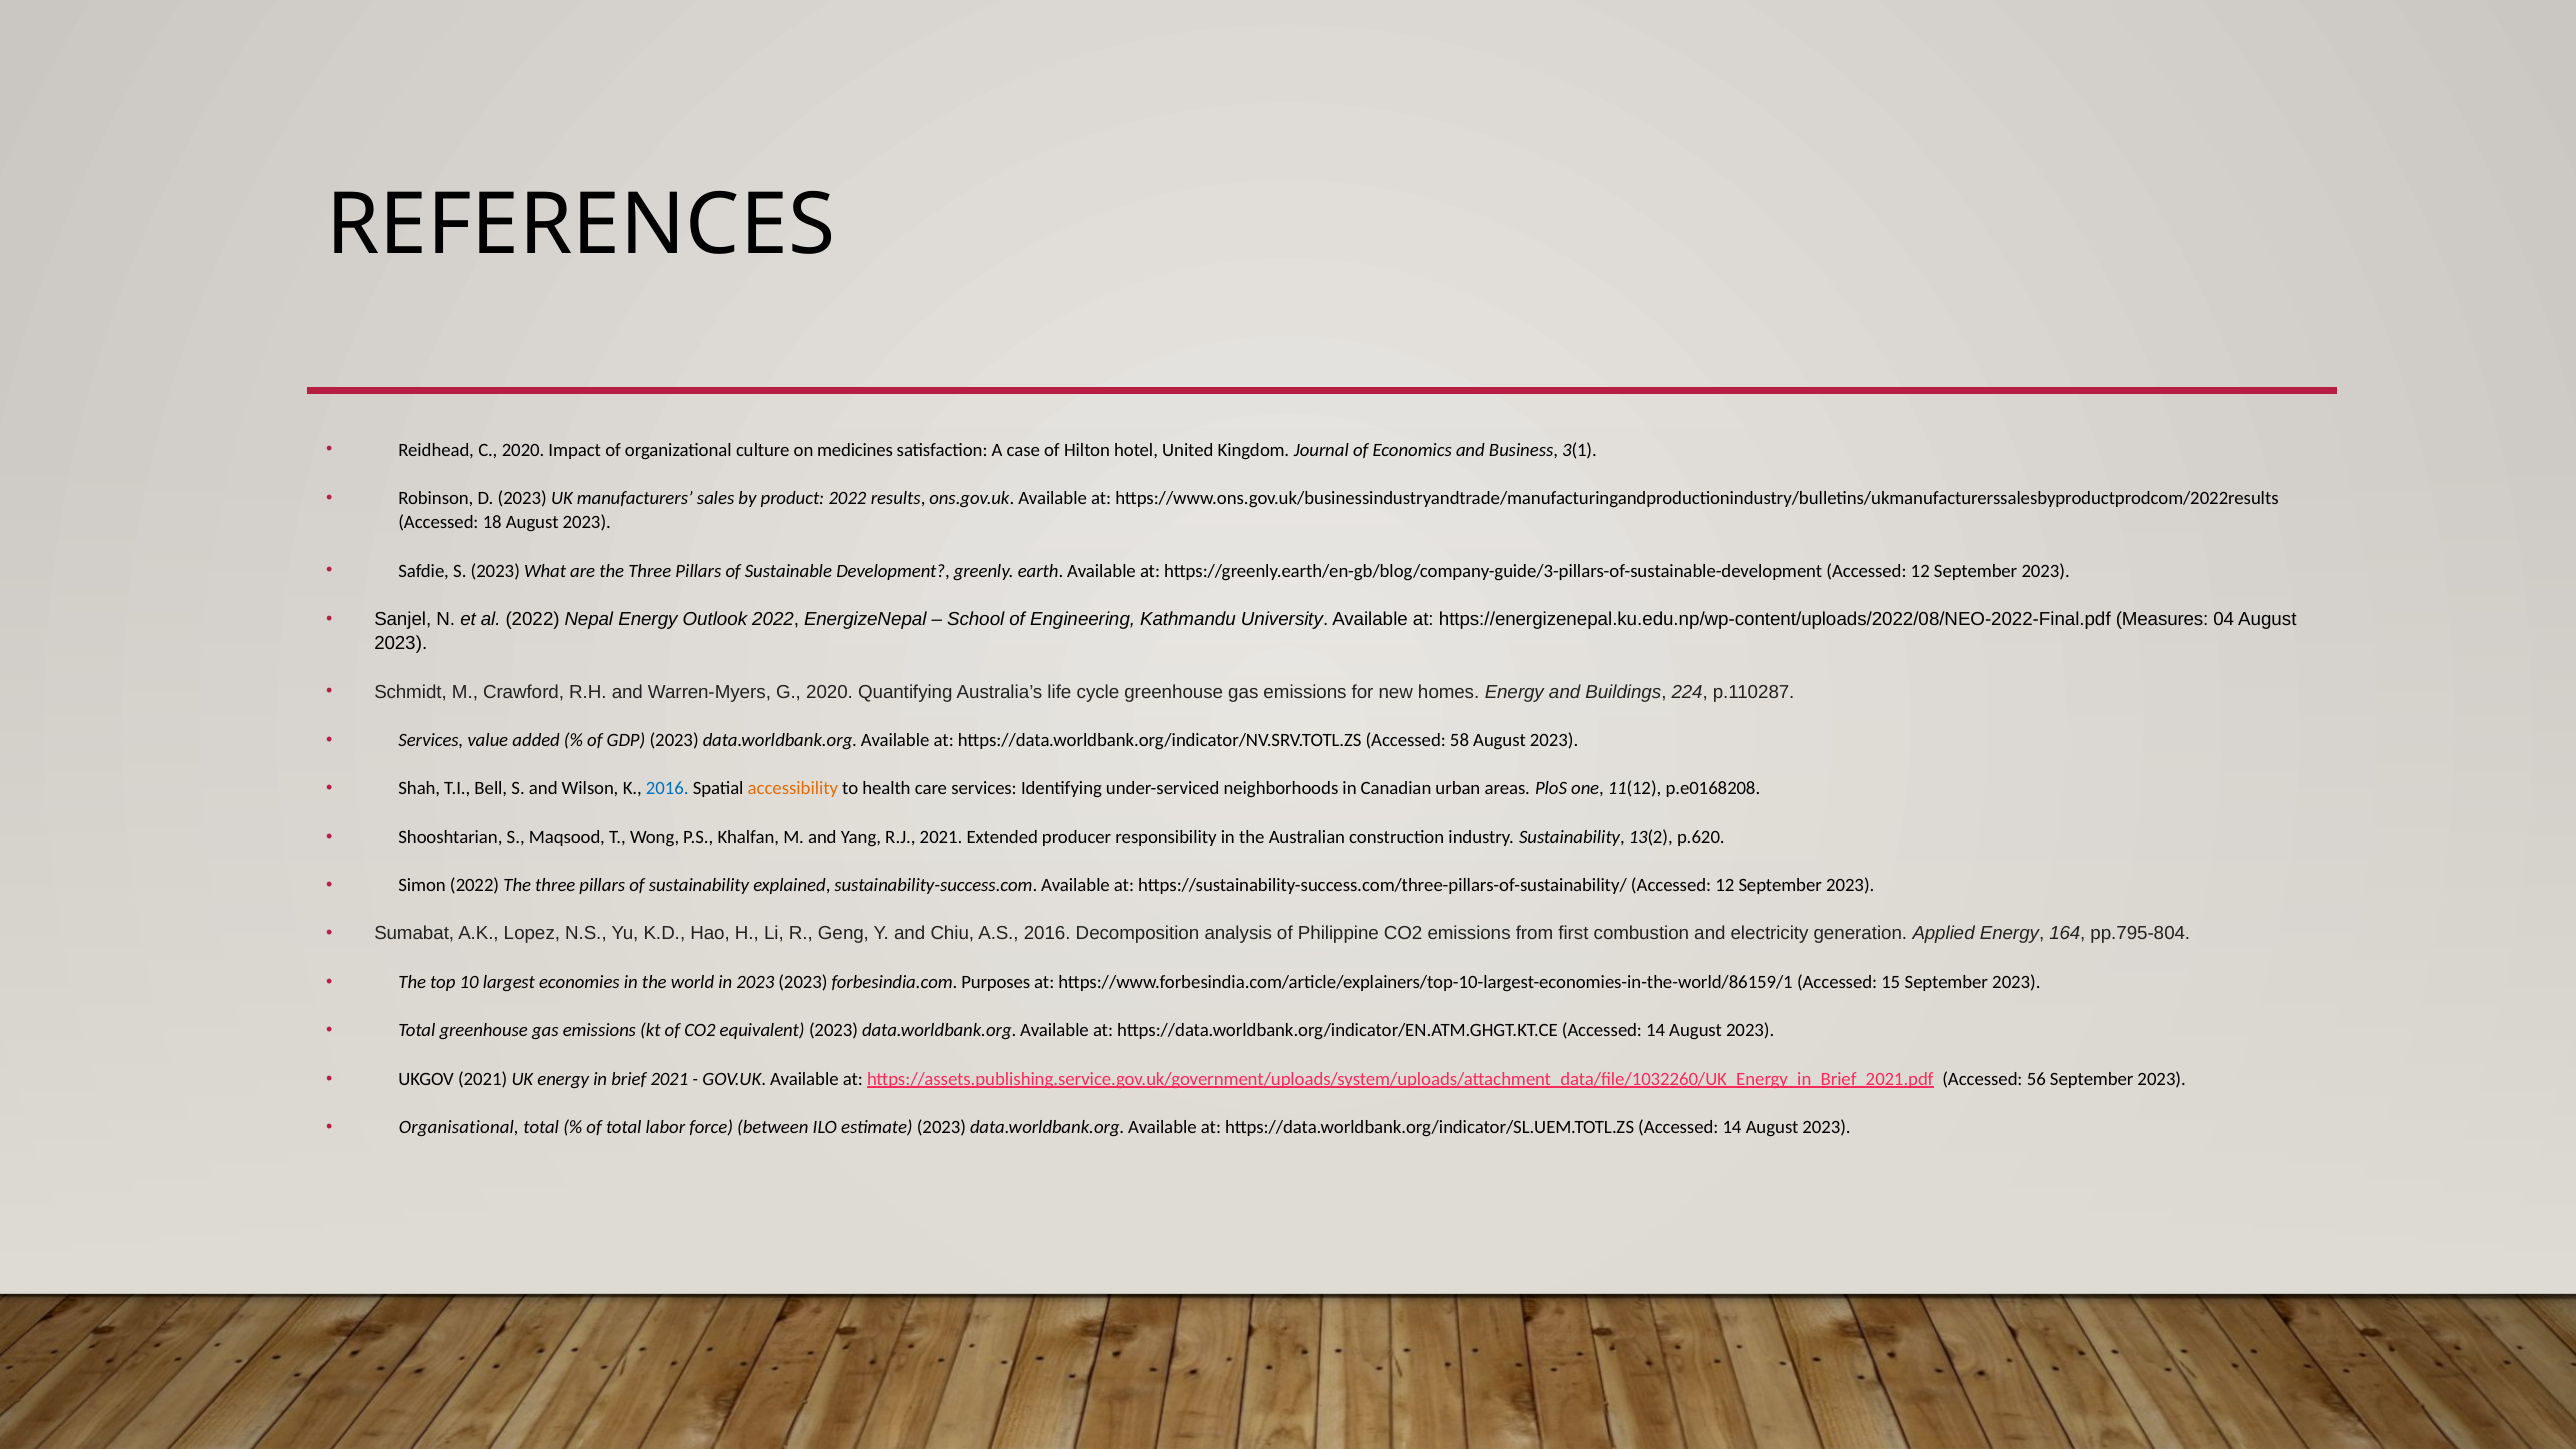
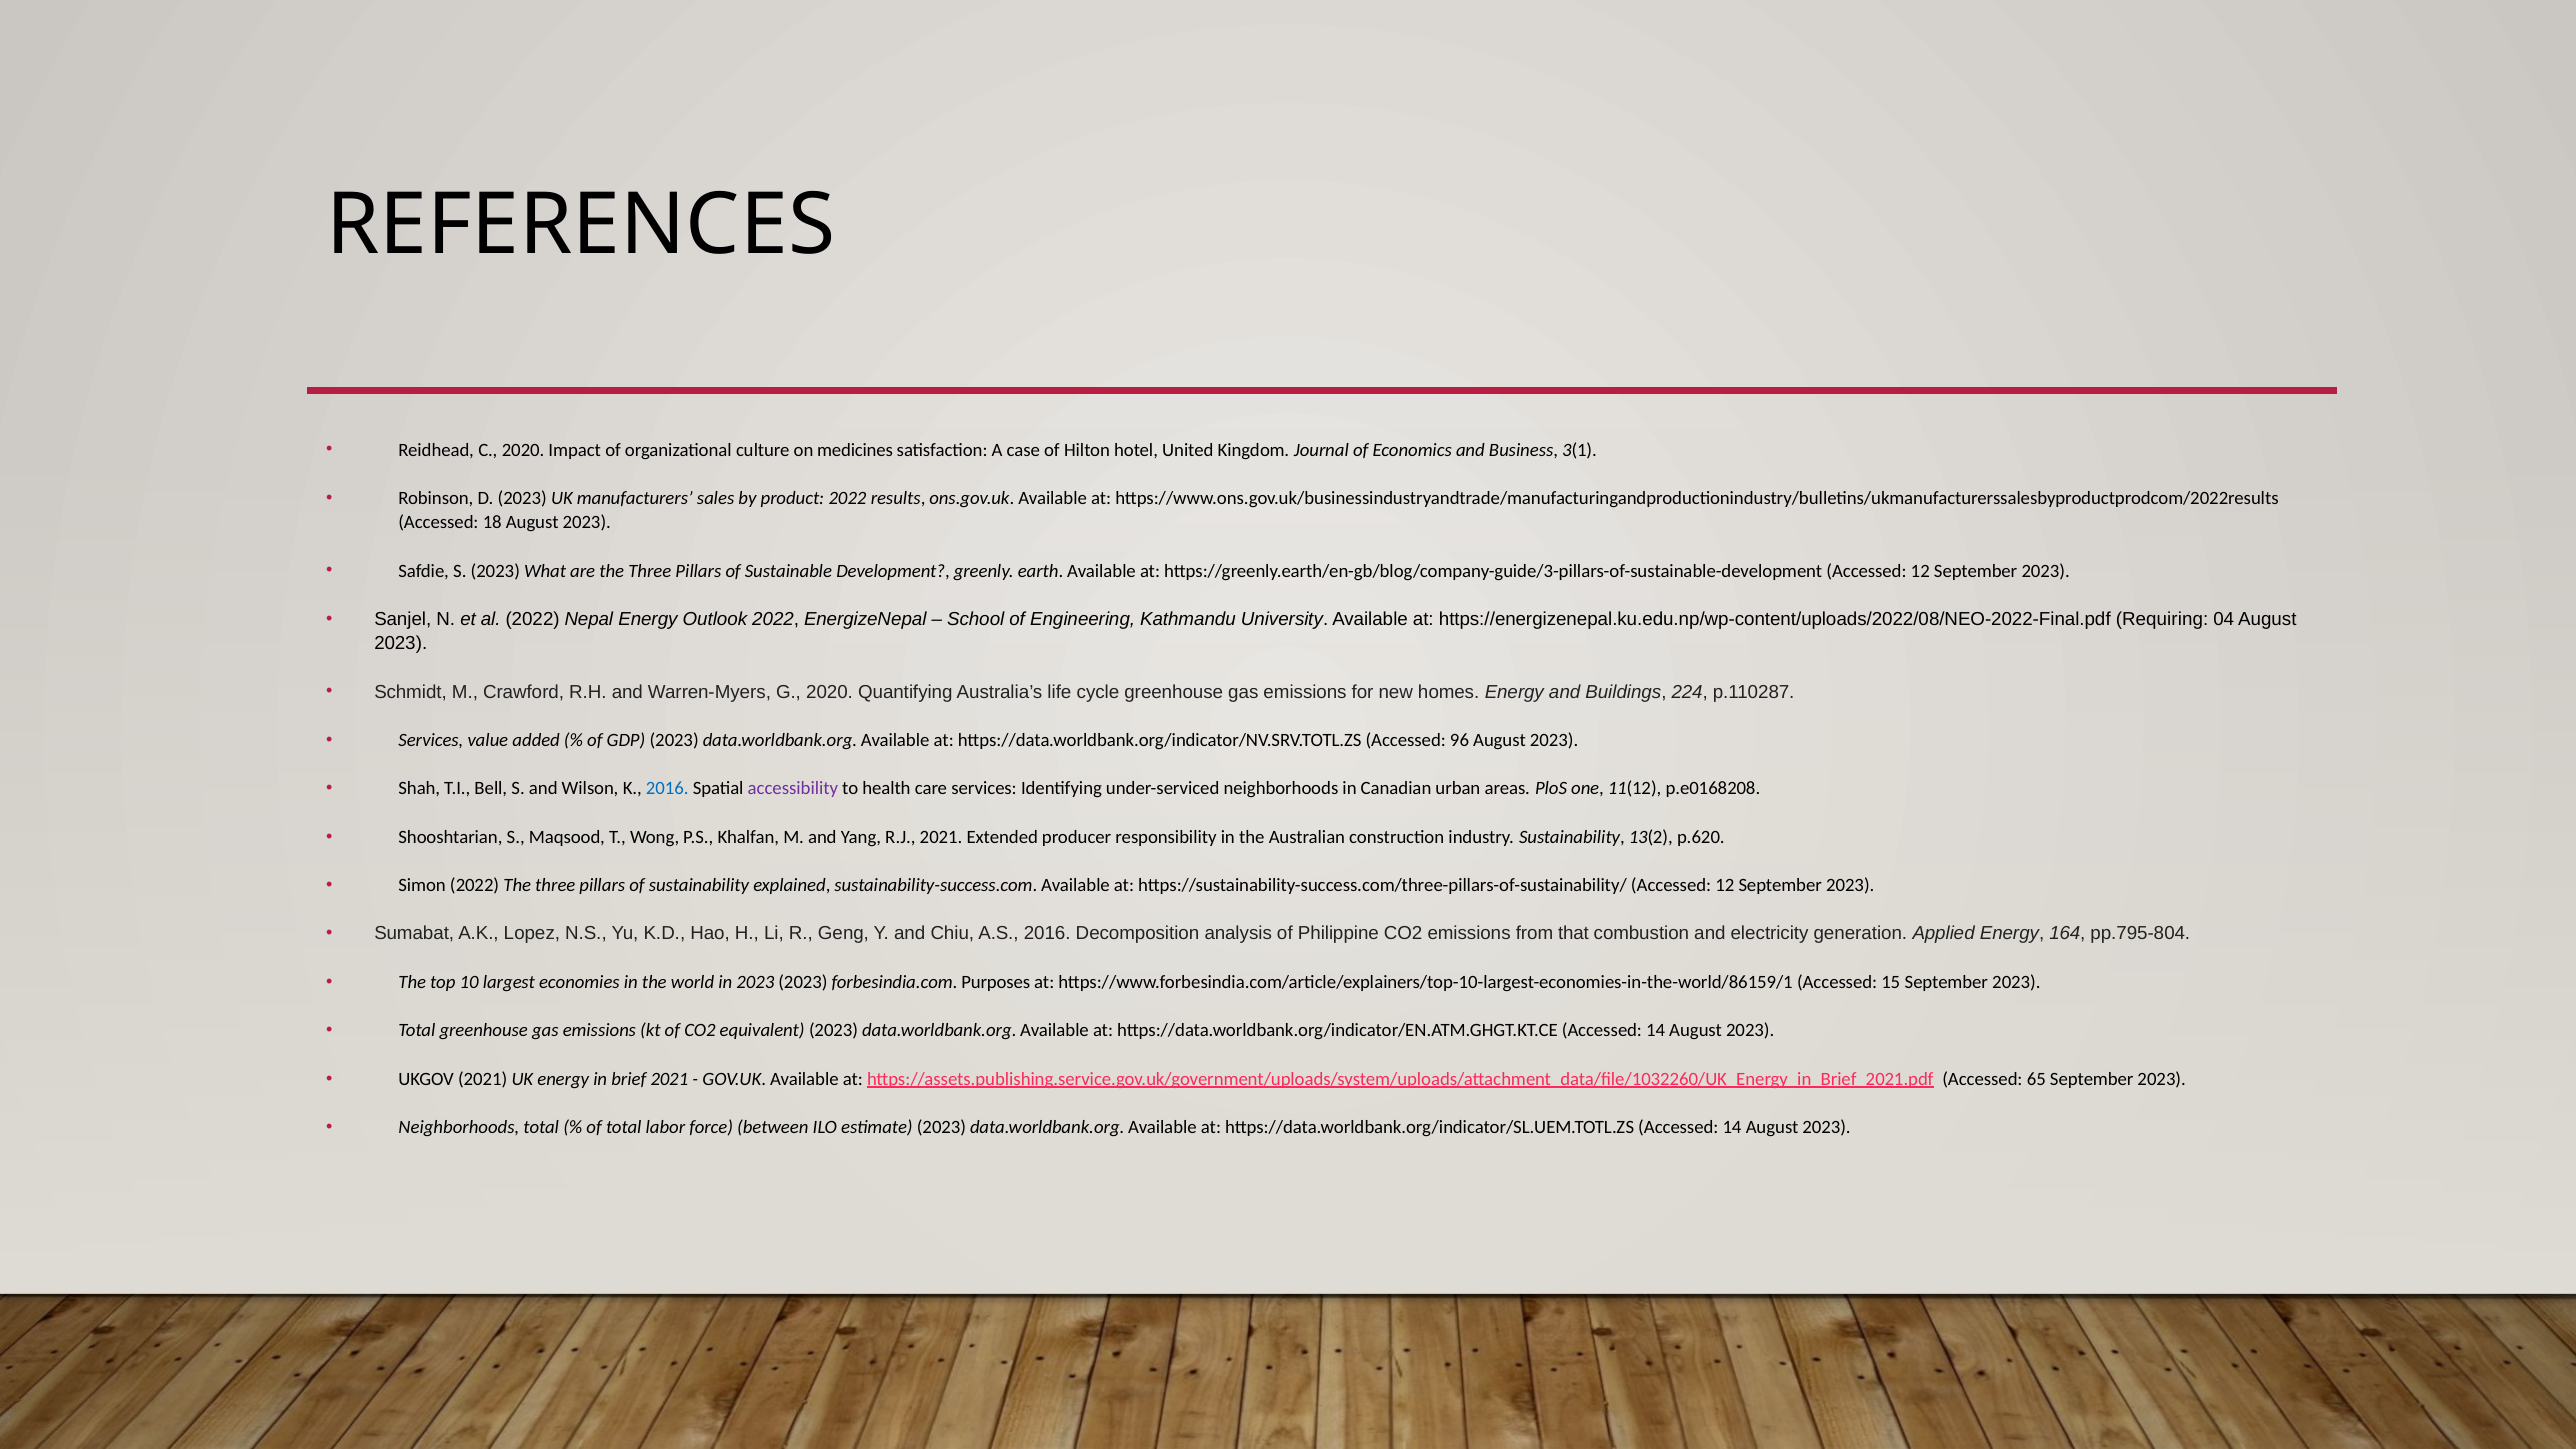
Measures: Measures -> Requiring
58: 58 -> 96
accessibility colour: orange -> purple
first: first -> that
56: 56 -> 65
Organisational at (459, 1128): Organisational -> Neighborhoods
